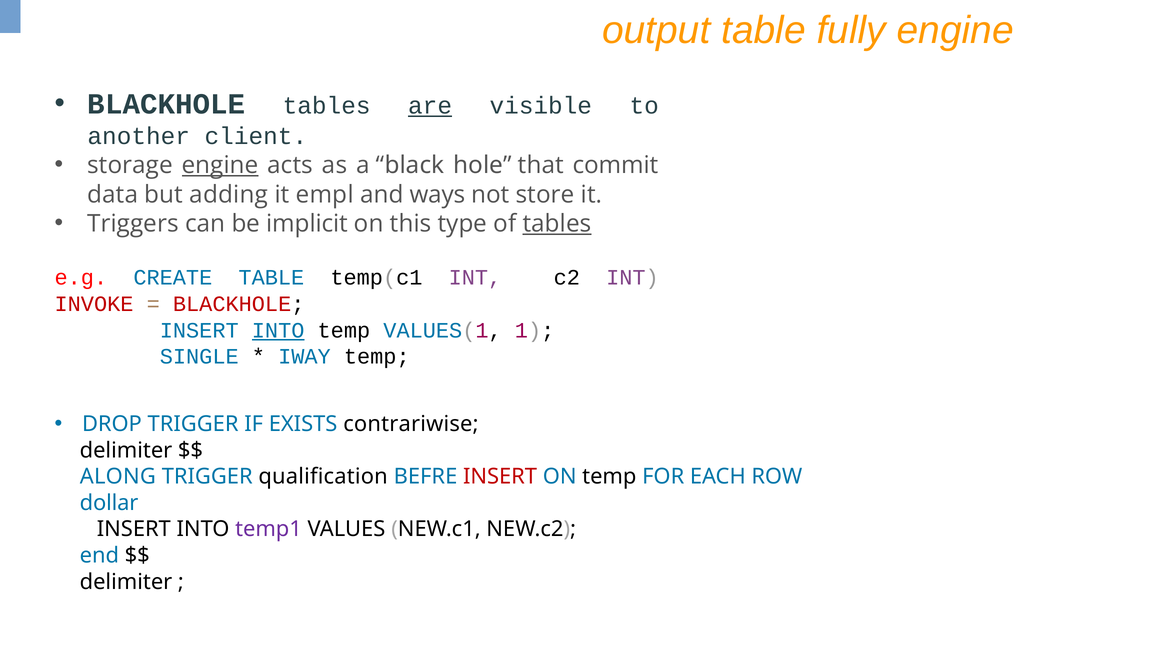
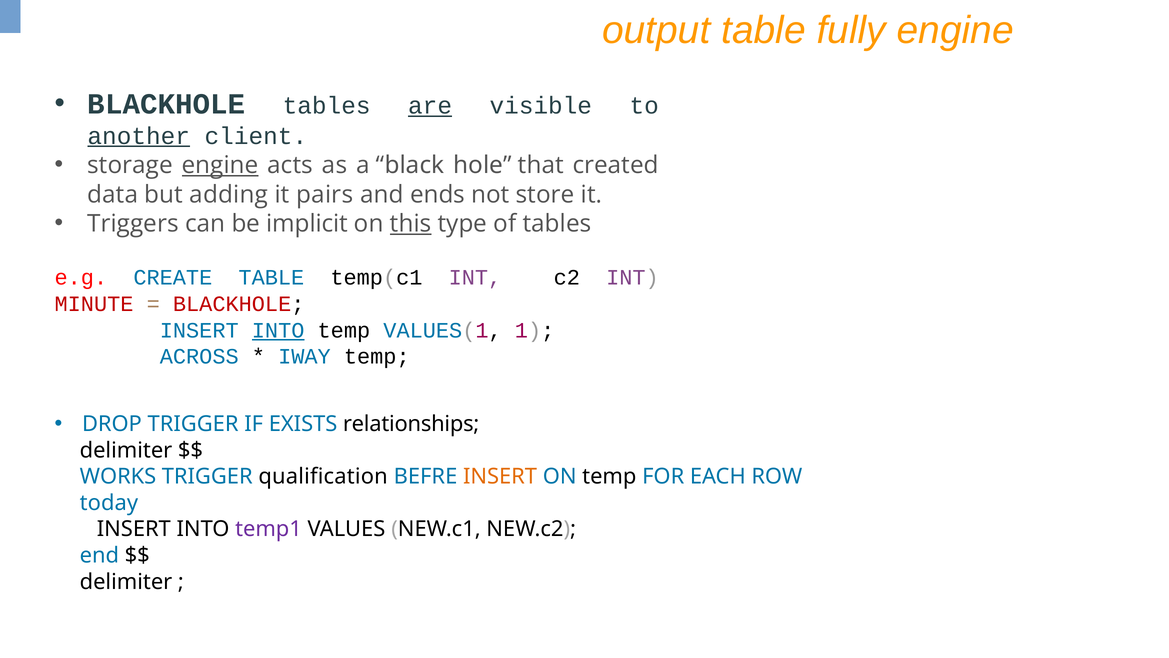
another underline: none -> present
commit: commit -> created
empl: empl -> pairs
ways: ways -> ends
this underline: none -> present
tables at (557, 224) underline: present -> none
INVOKE: INVOKE -> MINUTE
SINGLE: SINGLE -> ACROSS
contrariwise: contrariwise -> relationships
ALONG: ALONG -> WORKS
INSERT at (500, 476) colour: red -> orange
dollar: dollar -> today
